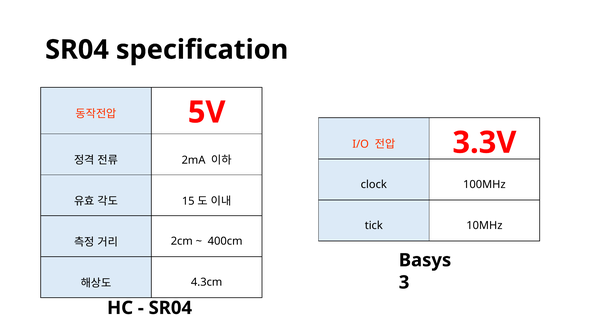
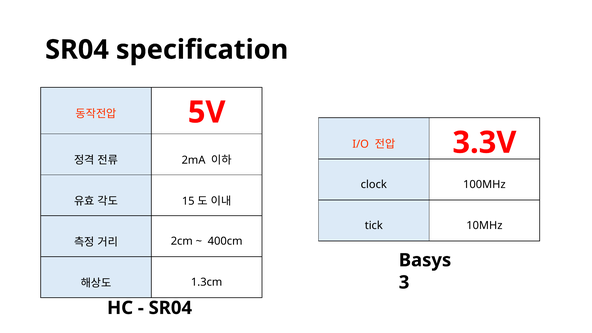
4.3cm: 4.3cm -> 1.3cm
